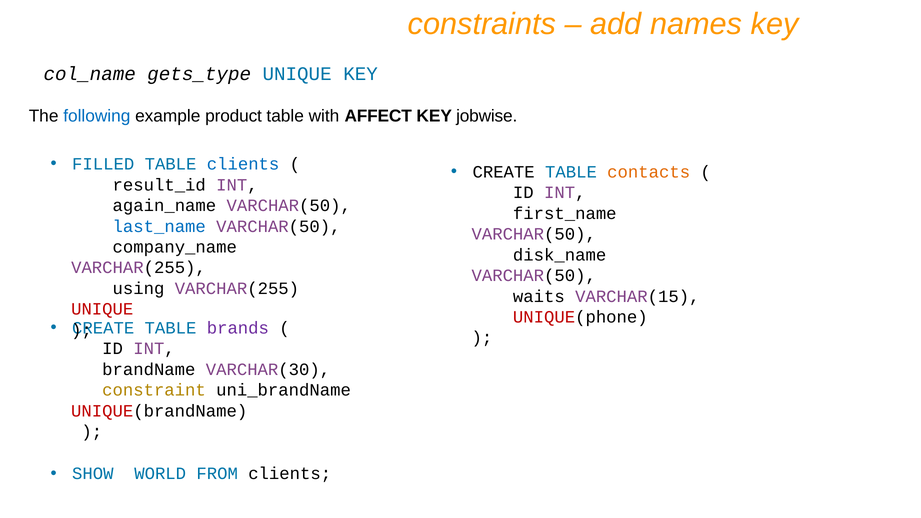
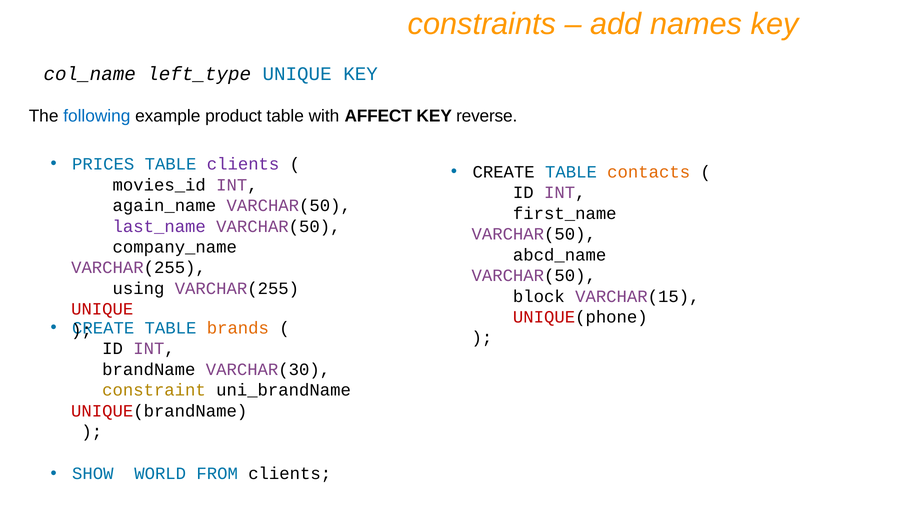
gets_type: gets_type -> left_type
jobwise: jobwise -> reverse
FILLED: FILLED -> PRICES
clients at (243, 164) colour: blue -> purple
result_id: result_id -> movies_id
last_name colour: blue -> purple
disk_name: disk_name -> abcd_name
waits: waits -> block
brands colour: purple -> orange
